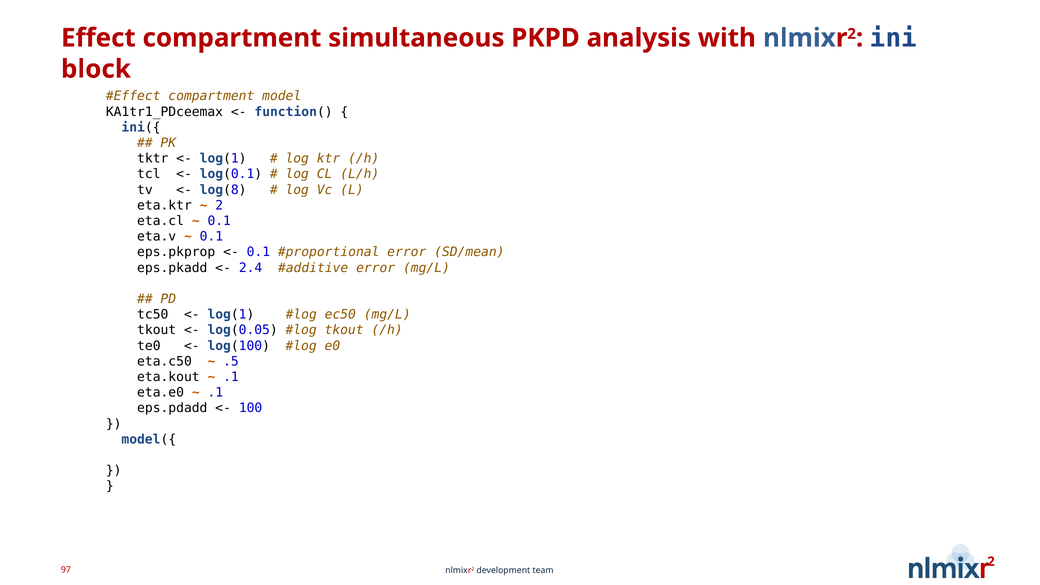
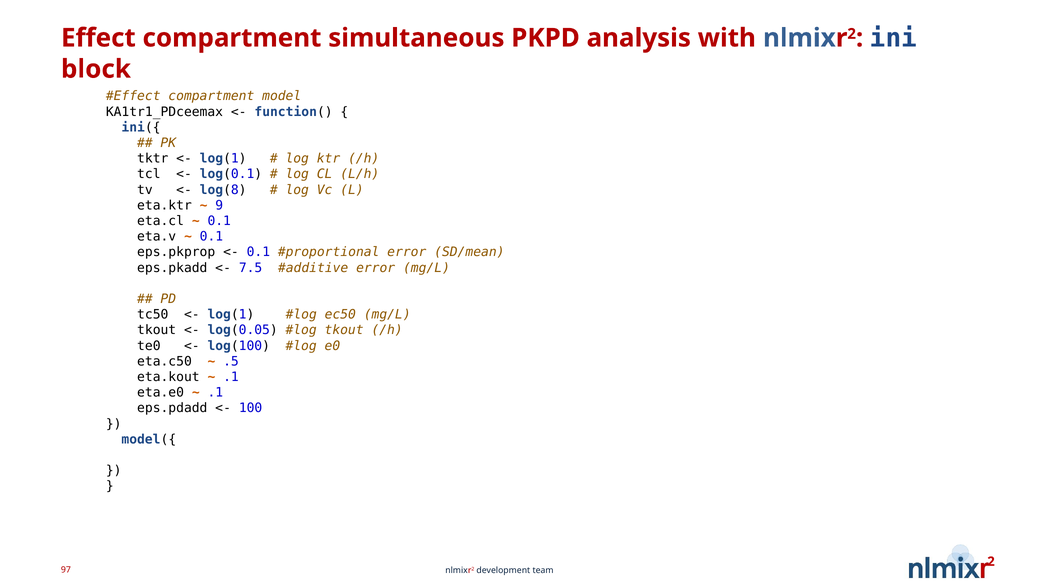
2 at (219, 205): 2 -> 9
2.4: 2.4 -> 7.5
